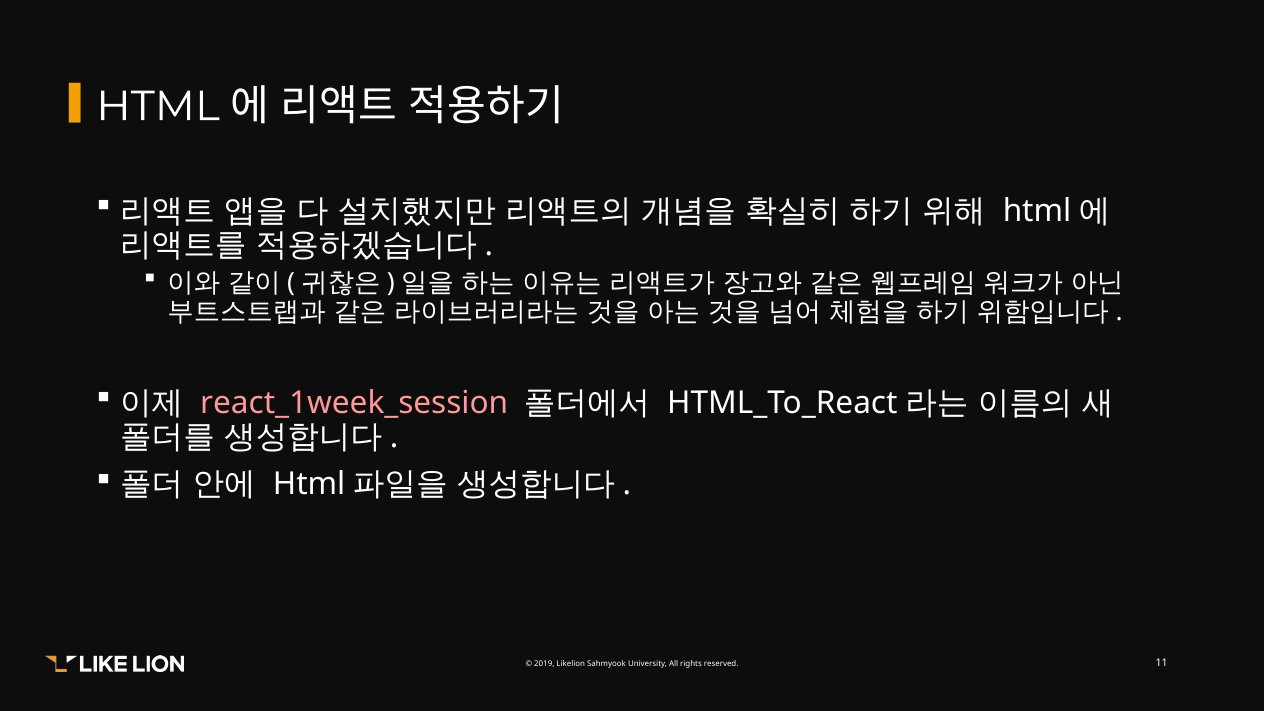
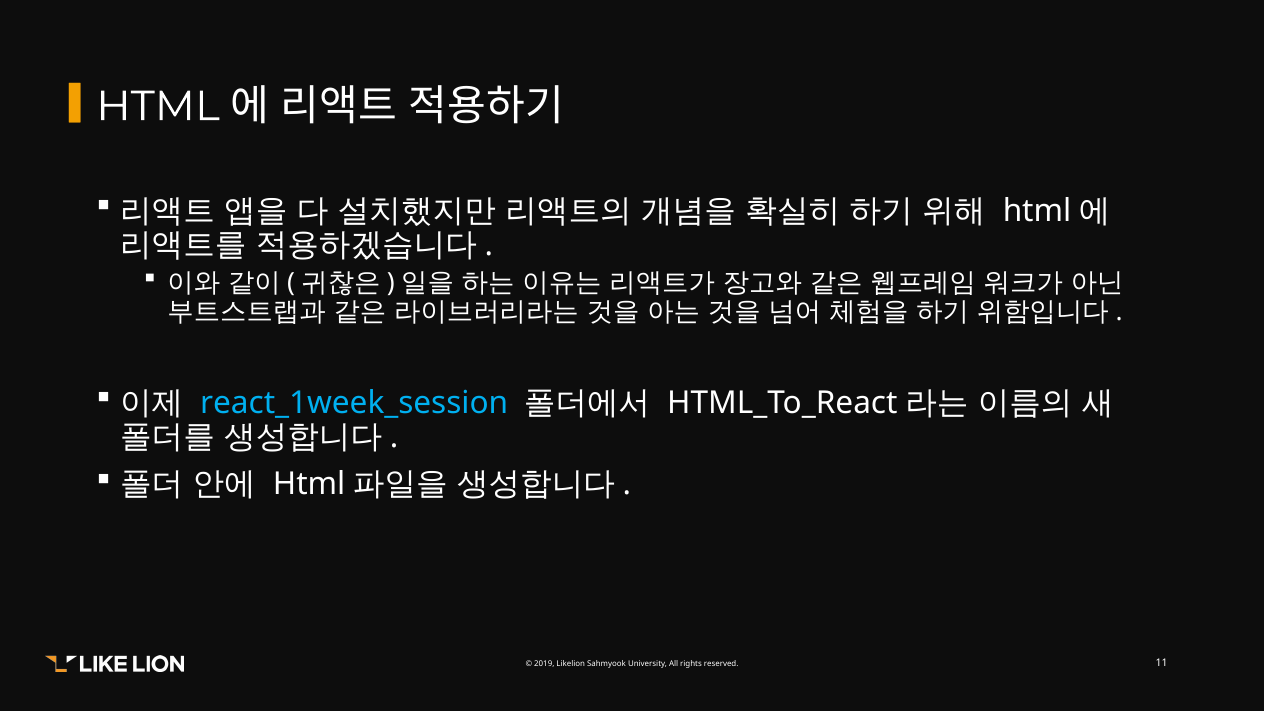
react_1week_session colour: pink -> light blue
